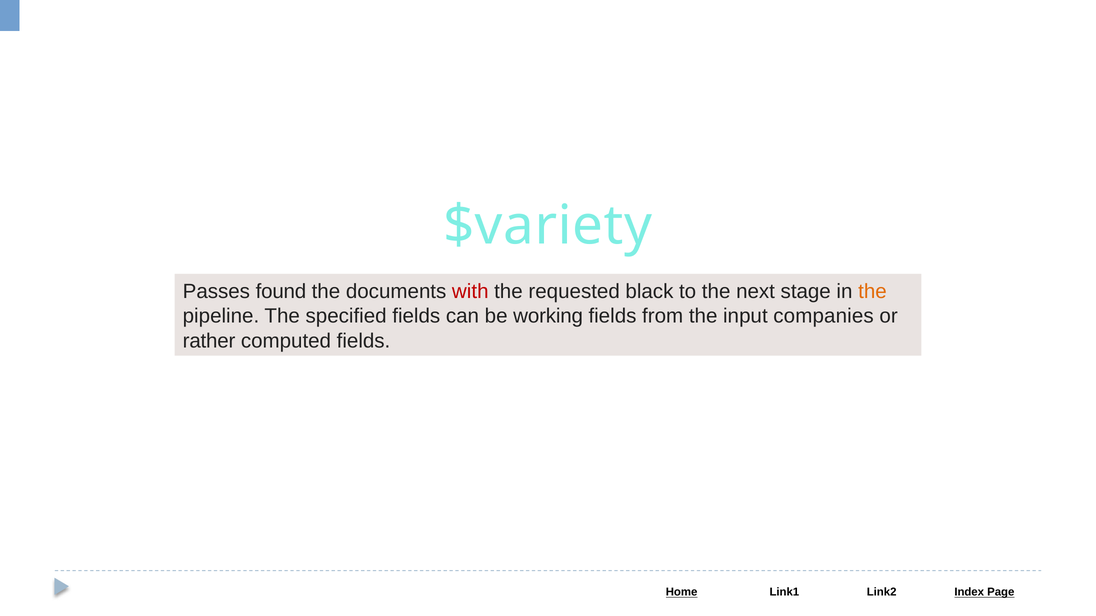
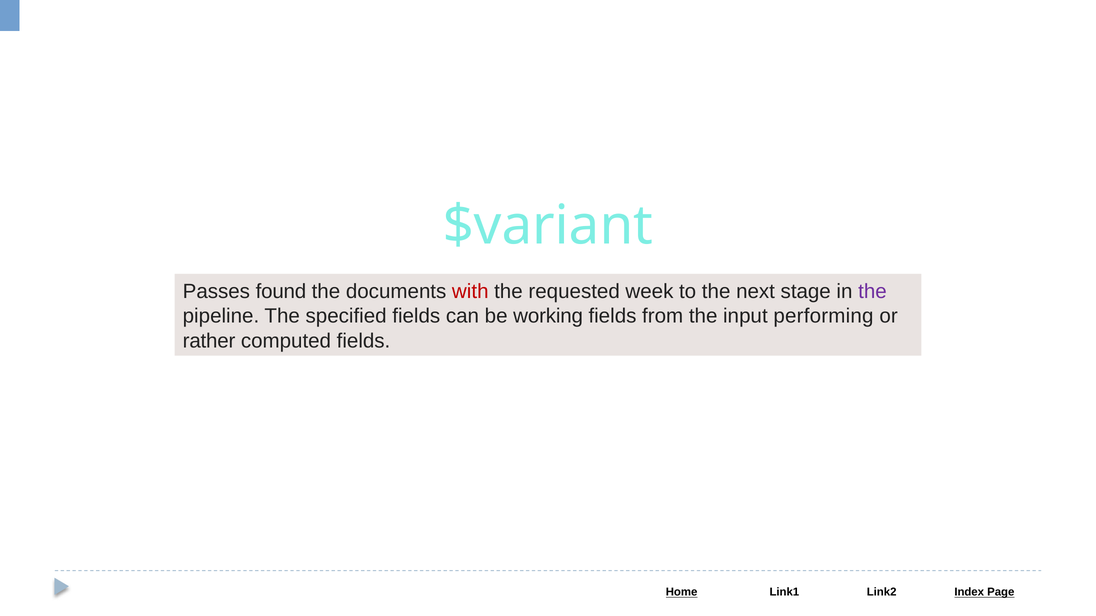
$variety: $variety -> $variant
black: black -> week
the at (872, 292) colour: orange -> purple
companies: companies -> performing
